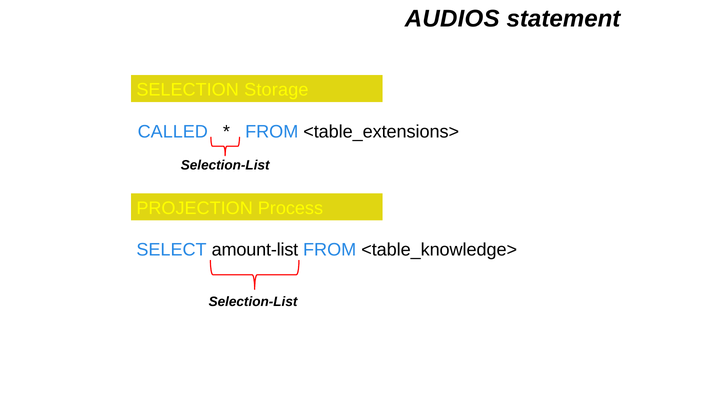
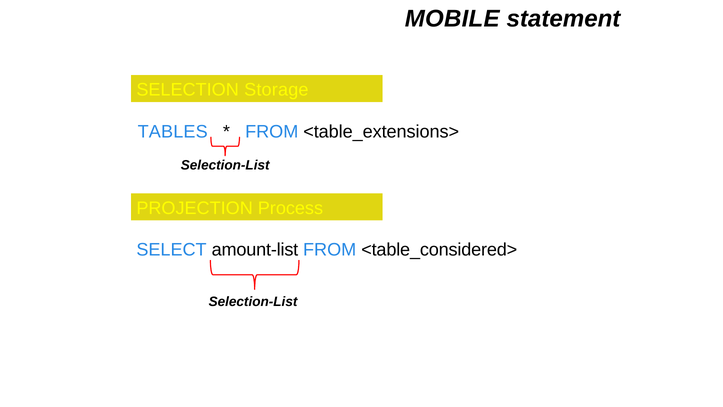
AUDIOS: AUDIOS -> MOBILE
CALLED: CALLED -> TABLES
<table_knowledge>: <table_knowledge> -> <table_considered>
